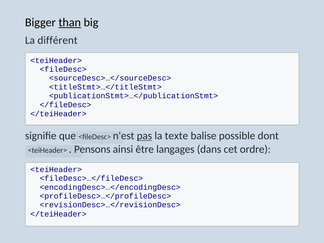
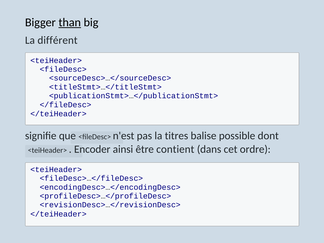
pas underline: present -> none
texte: texte -> titres
Pensons: Pensons -> Encoder
langages: langages -> contient
